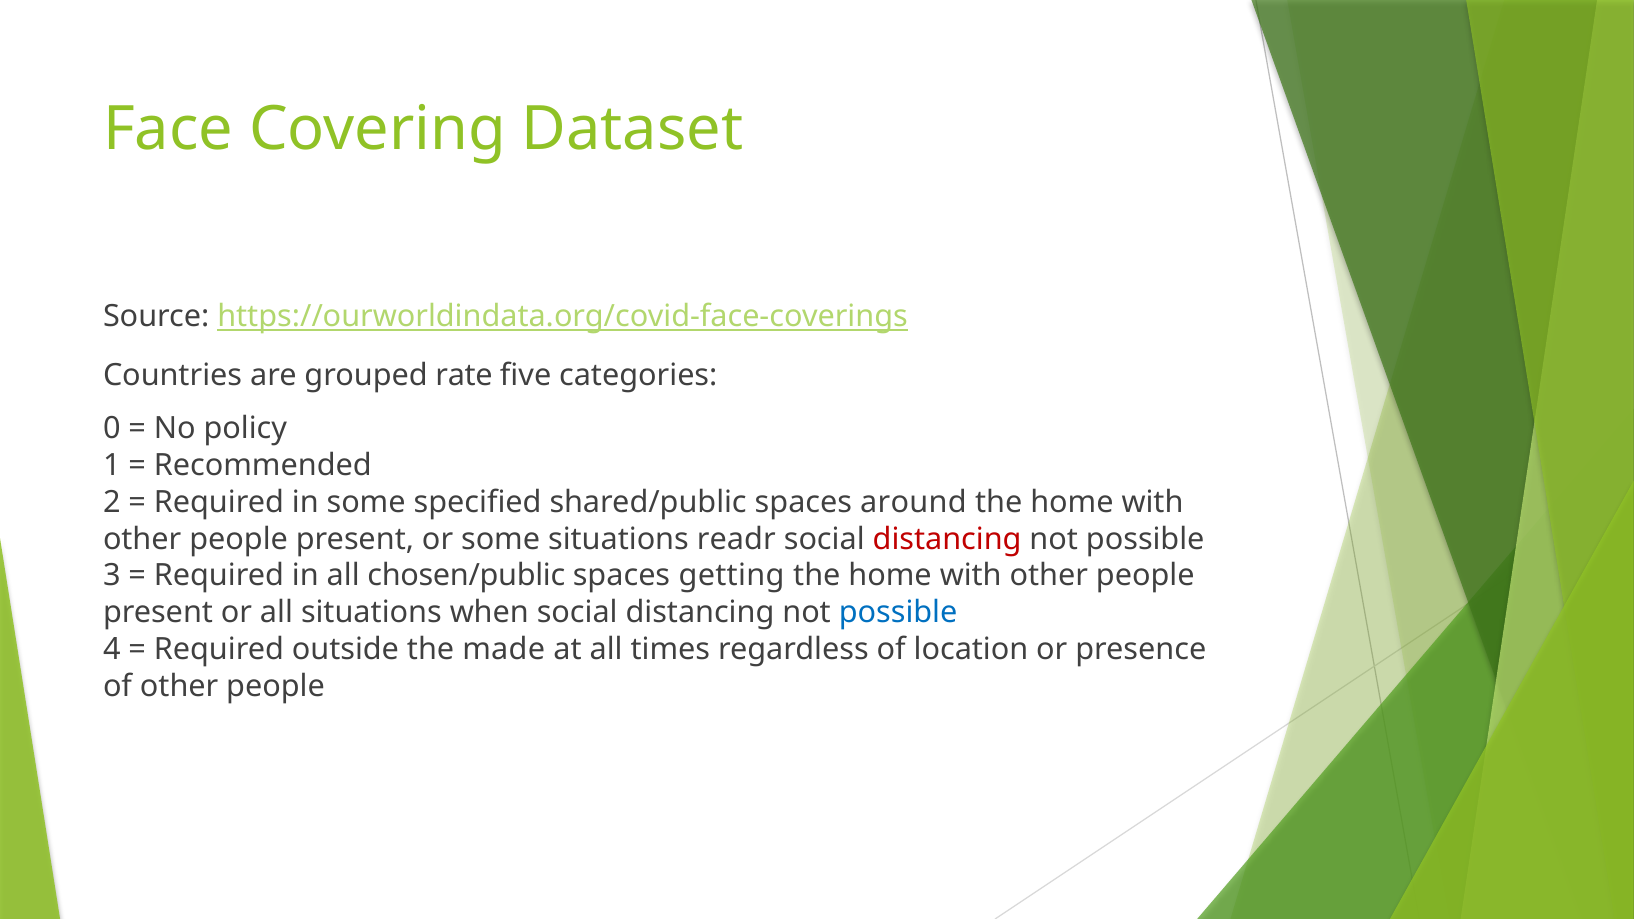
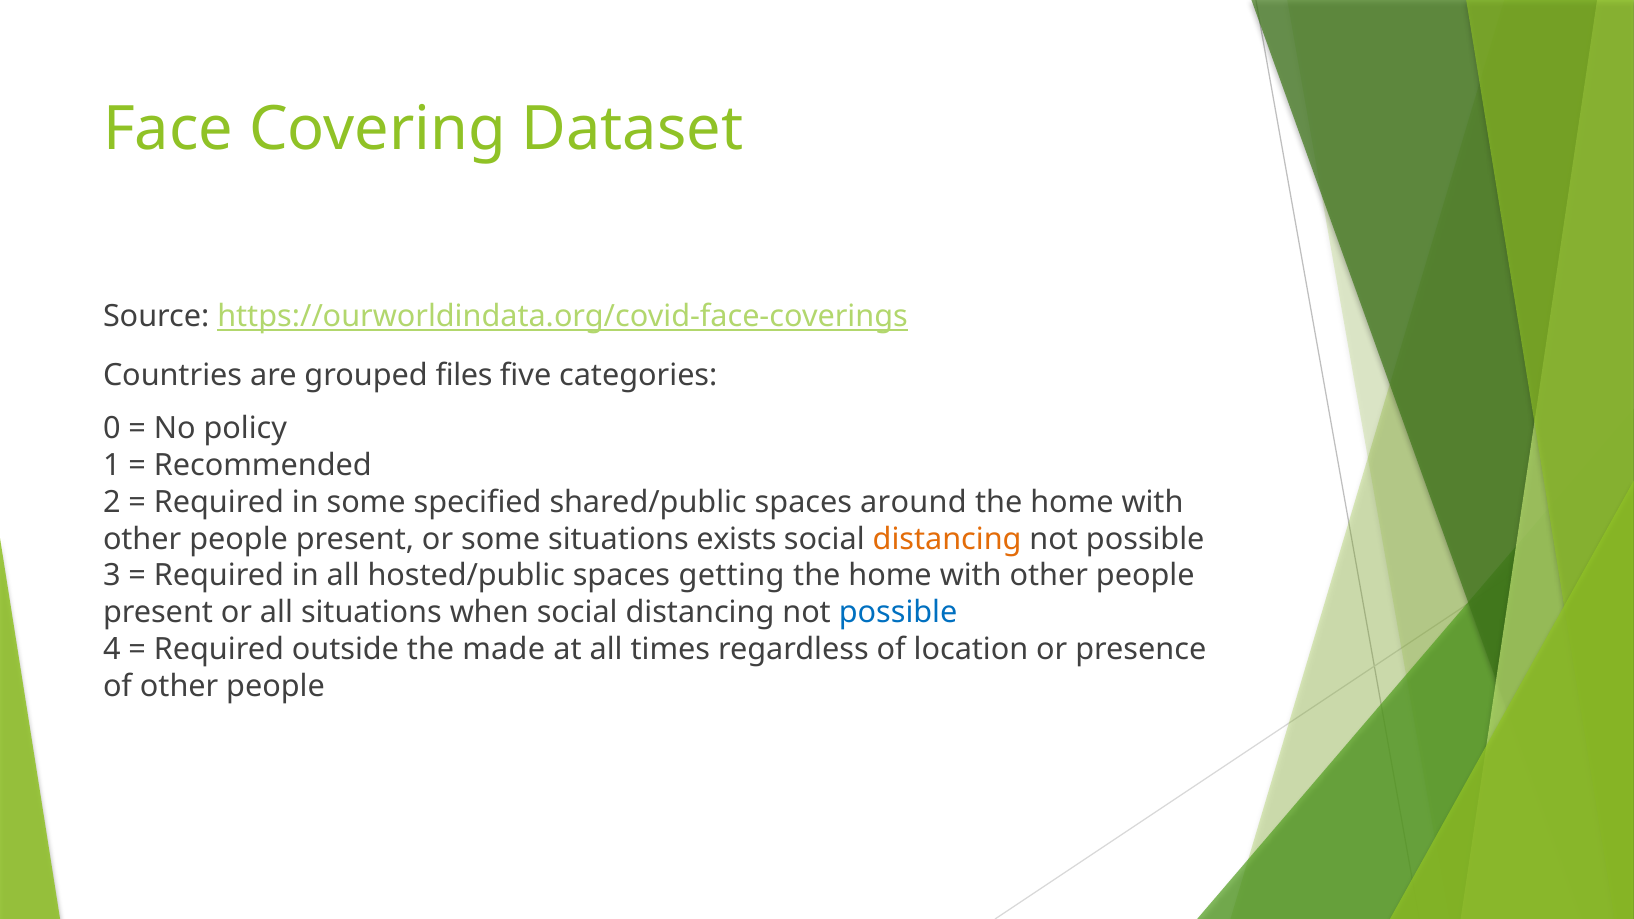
rate: rate -> files
readr: readr -> exists
distancing at (947, 539) colour: red -> orange
chosen/public: chosen/public -> hosted/public
